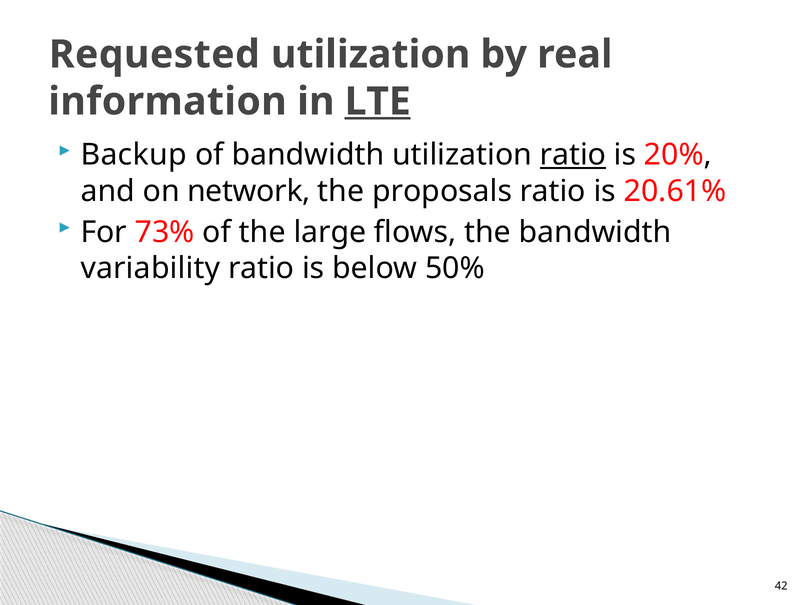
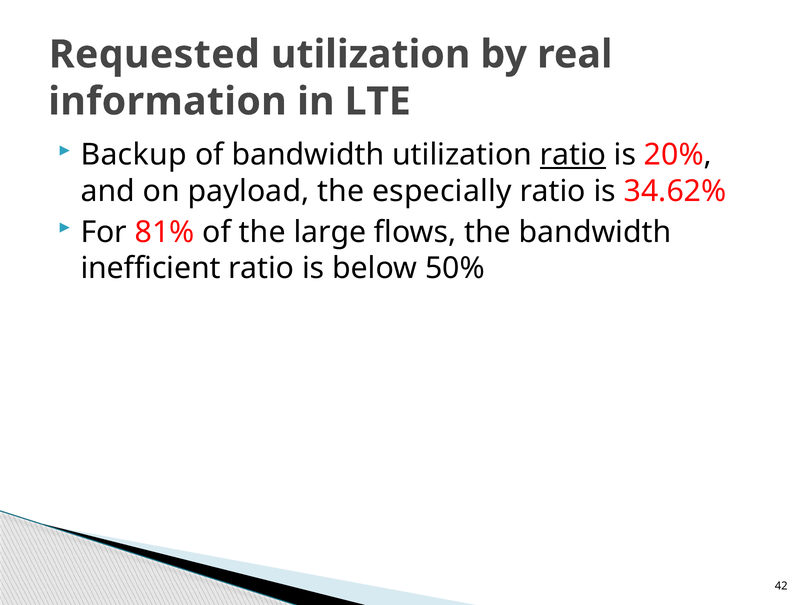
LTE underline: present -> none
network: network -> payload
proposals: proposals -> especially
20.61%: 20.61% -> 34.62%
73%: 73% -> 81%
variability: variability -> inefficient
